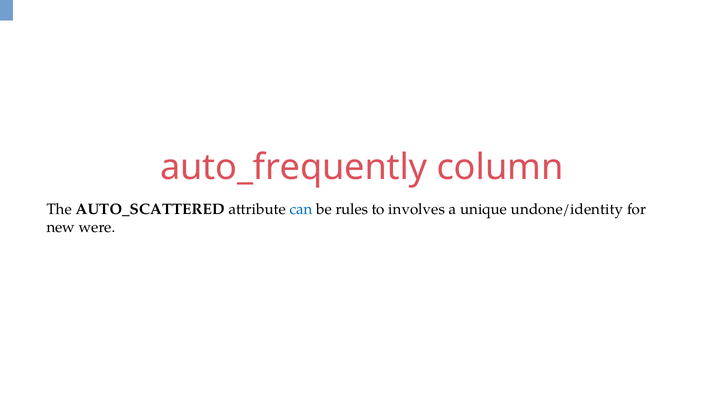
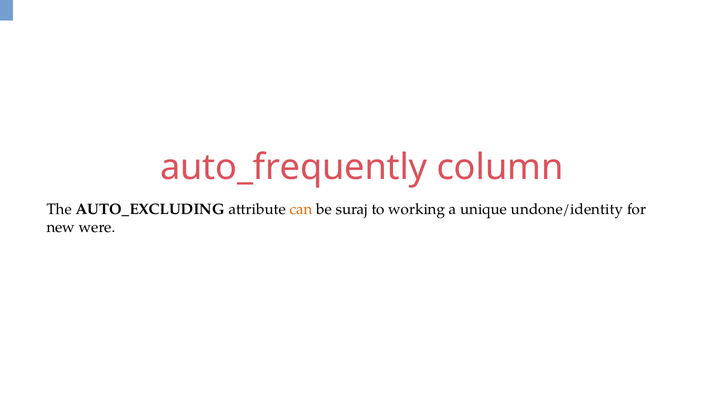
AUTO_SCATTERED: AUTO_SCATTERED -> AUTO_EXCLUDING
can colour: blue -> orange
rules: rules -> suraj
involves: involves -> working
